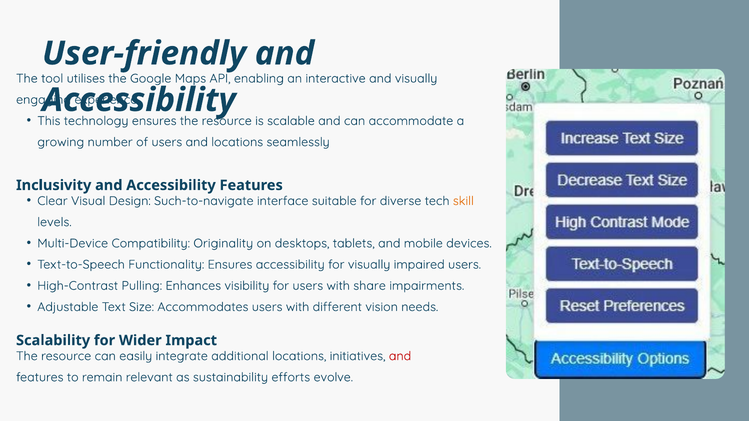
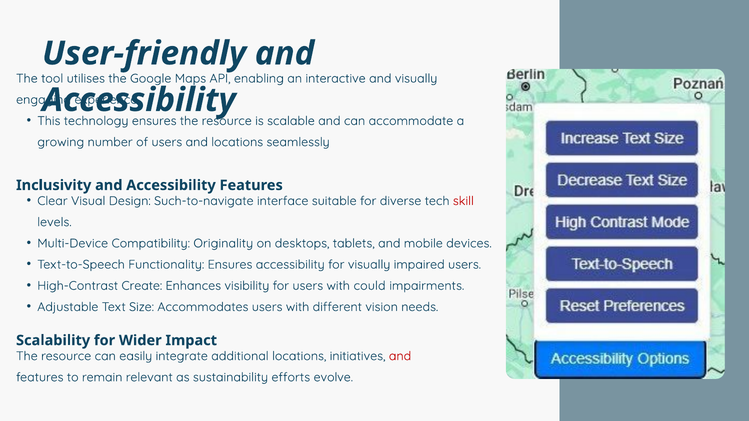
skill colour: orange -> red
Pulling: Pulling -> Create
share: share -> could
